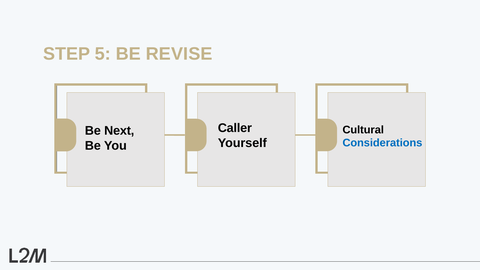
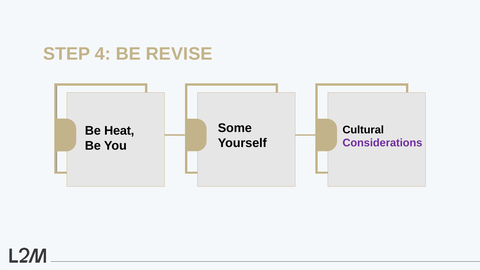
5: 5 -> 4
Caller: Caller -> Some
Next: Next -> Heat
Considerations colour: blue -> purple
